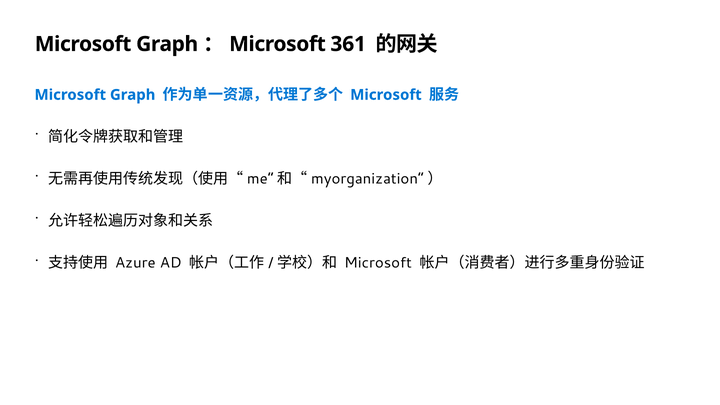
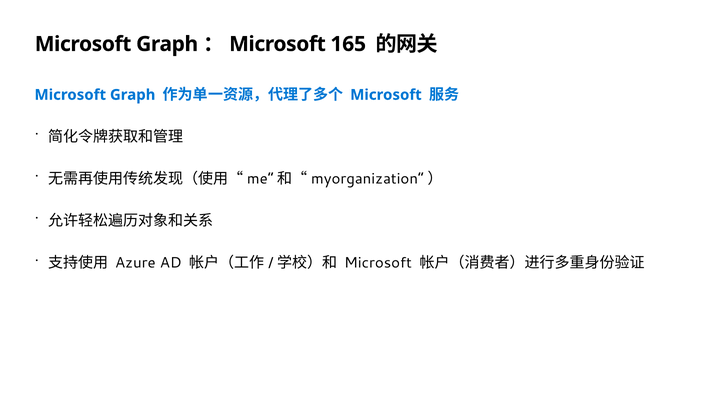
361: 361 -> 165
